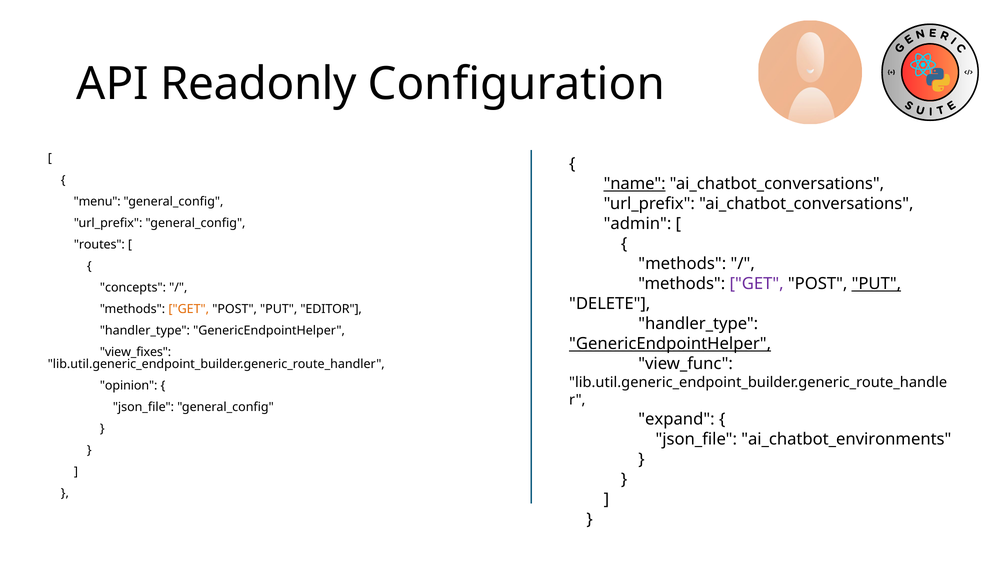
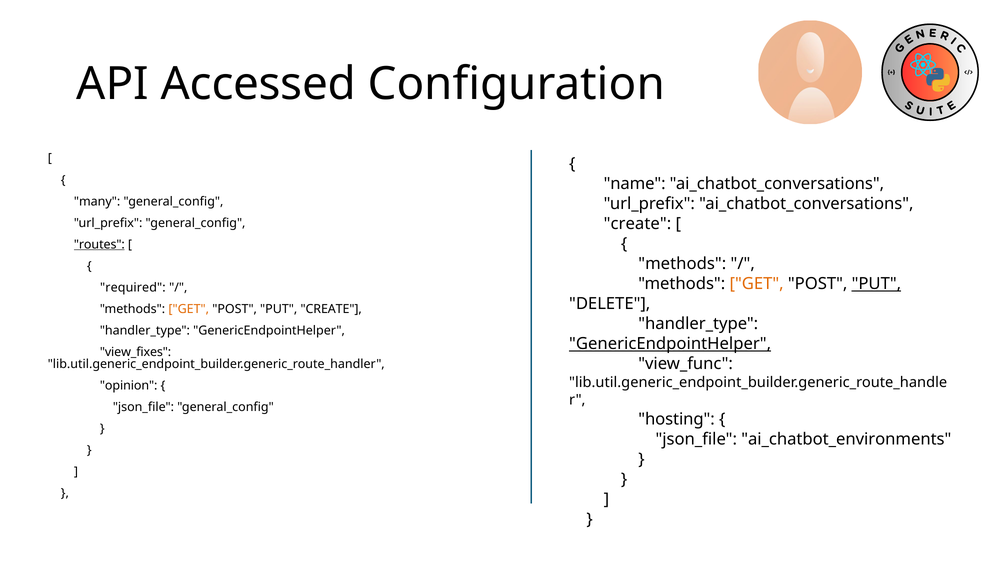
Readonly: Readonly -> Accessed
name underline: present -> none
menu: menu -> many
admin at (638, 224): admin -> create
routes underline: none -> present
GET at (757, 284) colour: purple -> orange
concepts: concepts -> required
PUT EDITOR: EDITOR -> CREATE
expand: expand -> hosting
